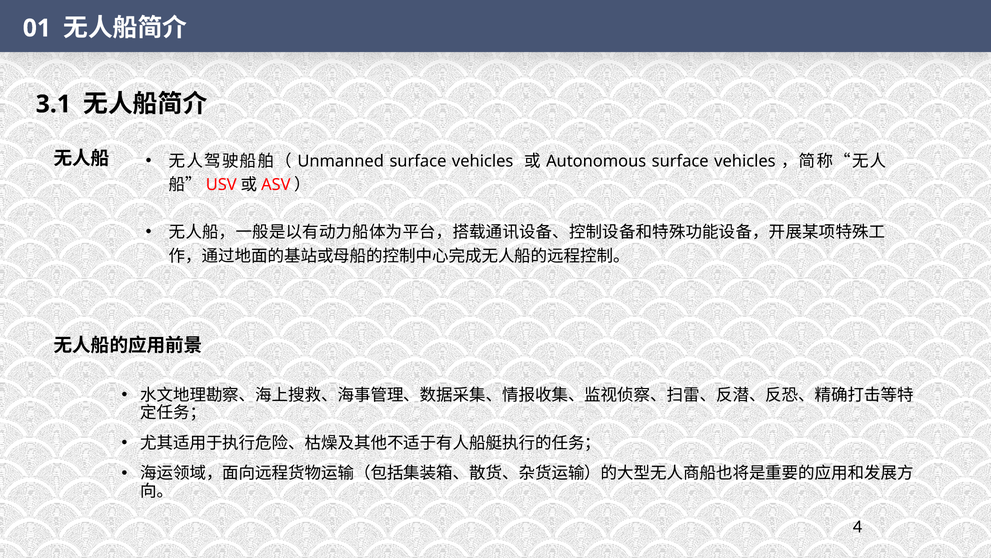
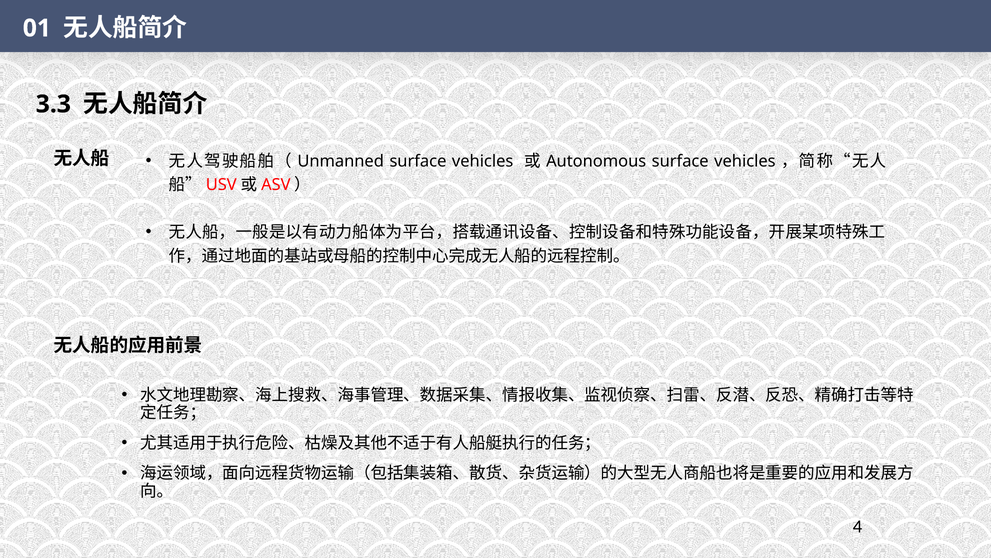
3.1: 3.1 -> 3.3
